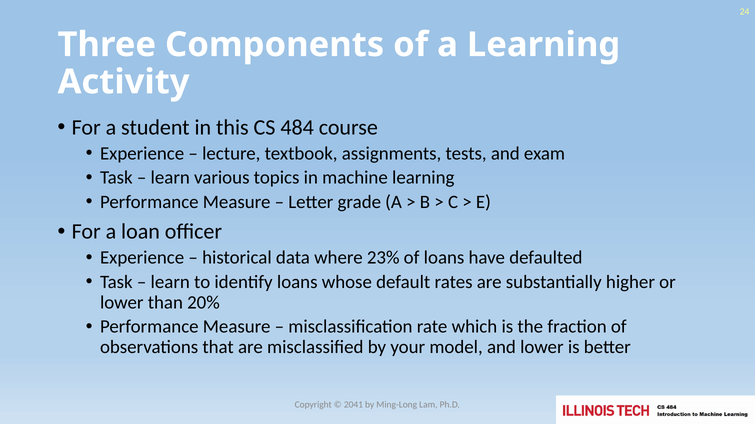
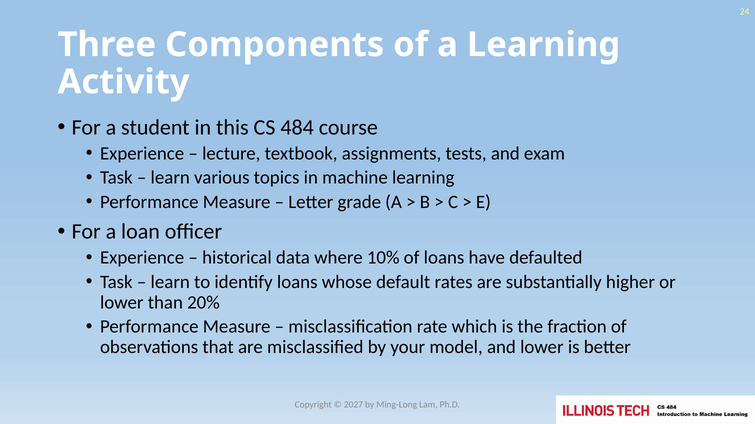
23%: 23% -> 10%
2041: 2041 -> 2027
